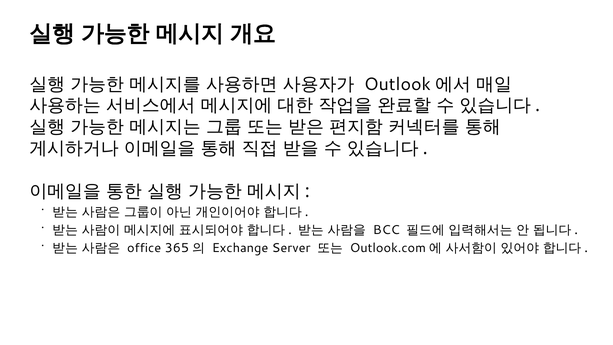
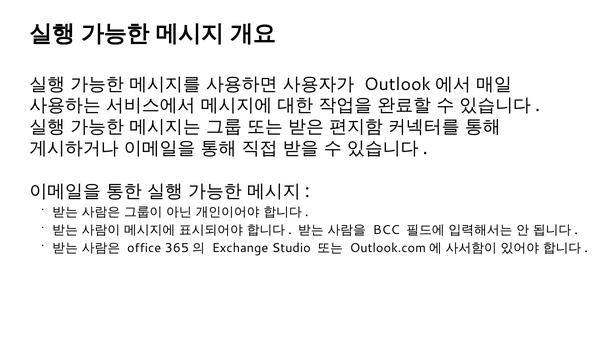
Server: Server -> Studio
